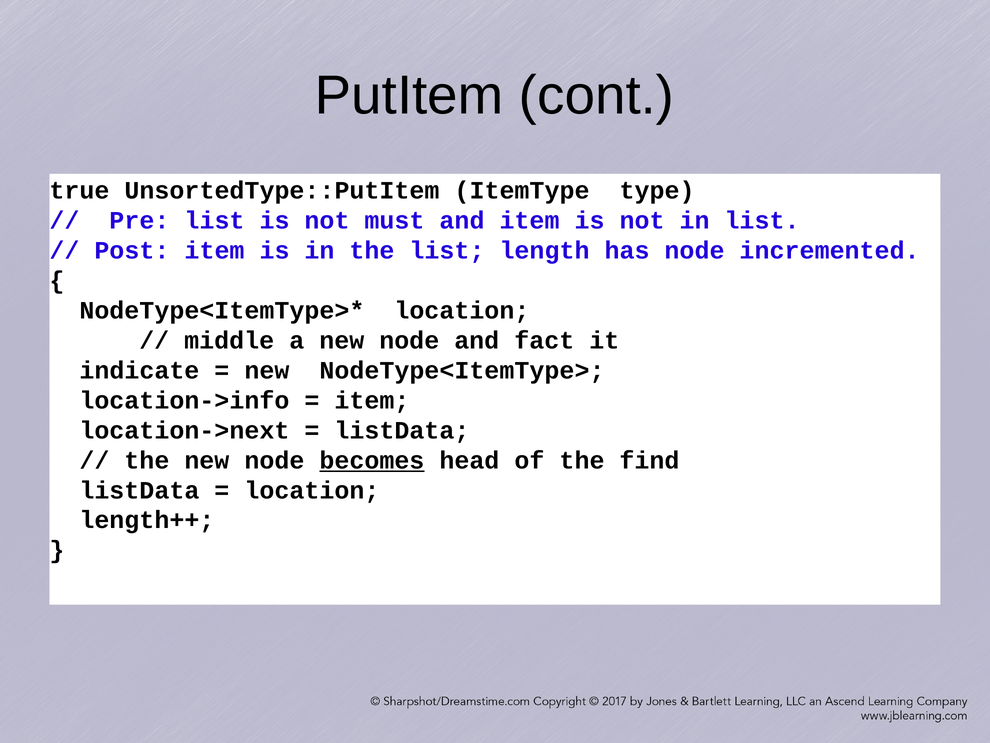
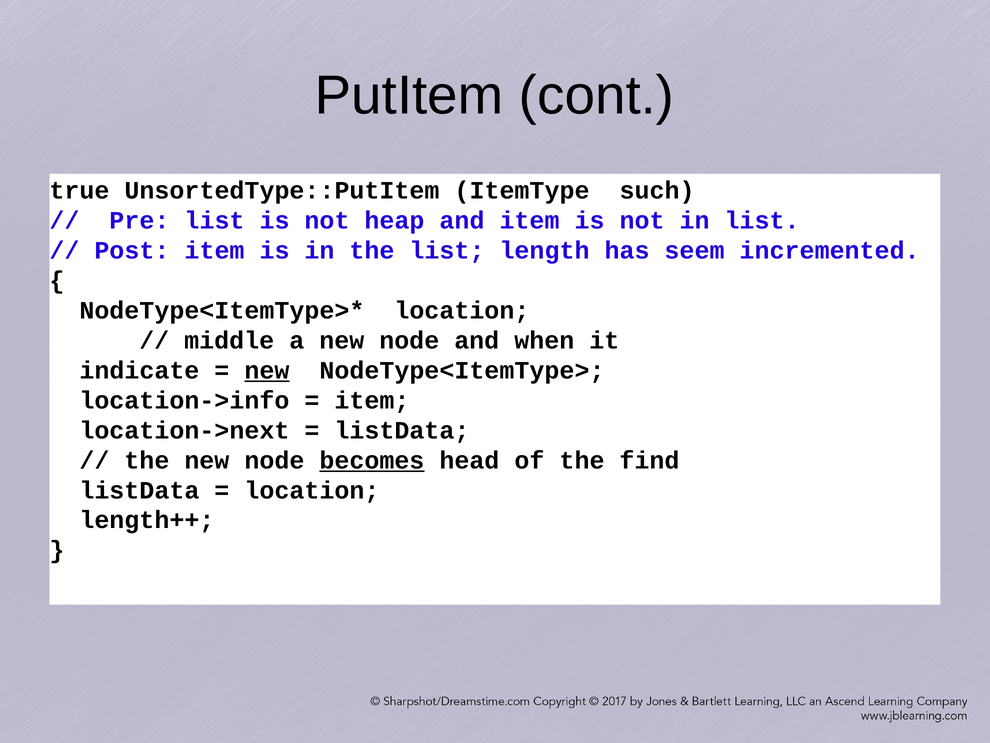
type: type -> such
must: must -> heap
has node: node -> seem
fact: fact -> when
new at (267, 370) underline: none -> present
